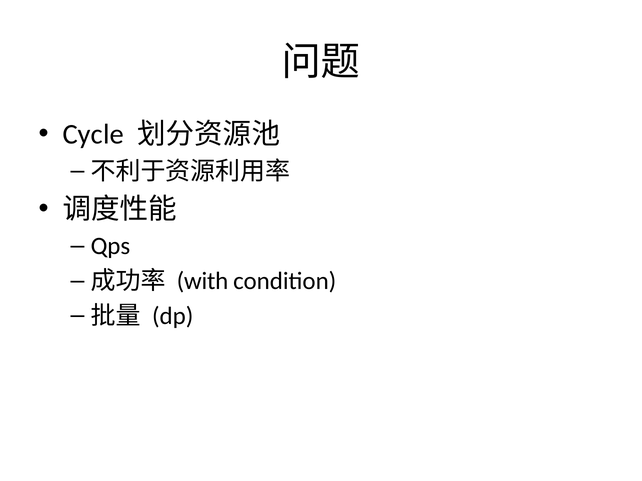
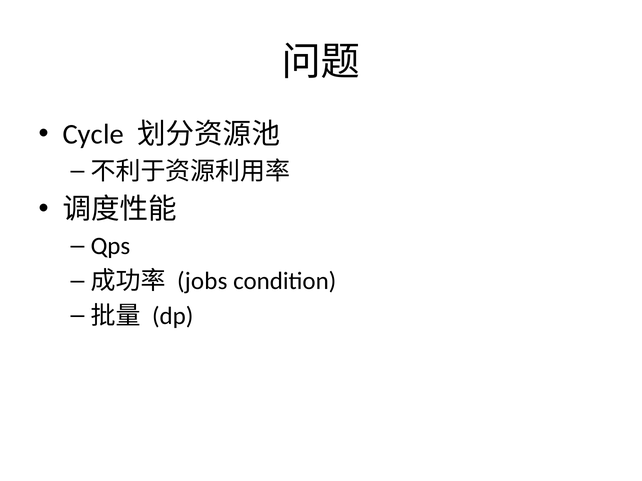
with: with -> jobs
